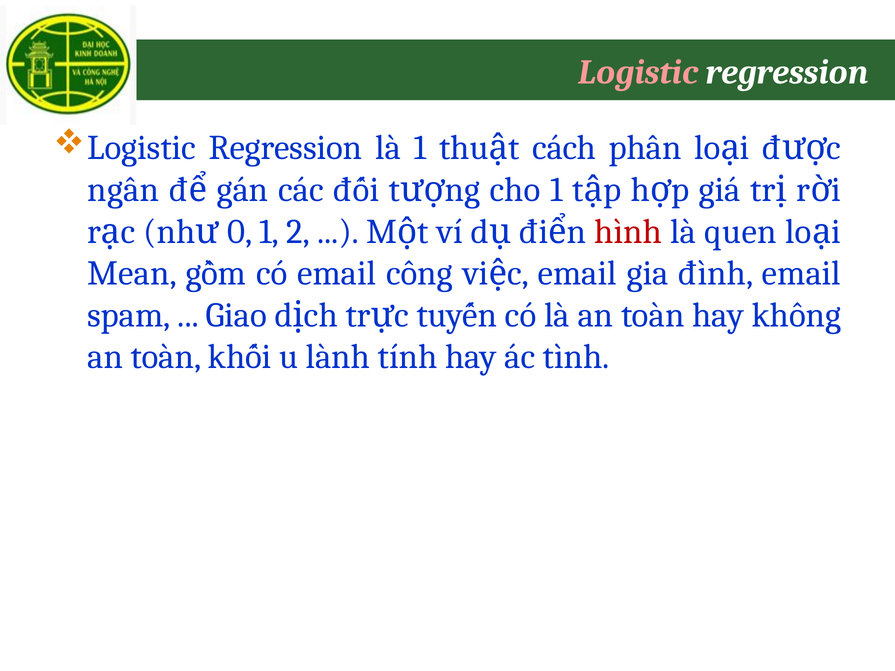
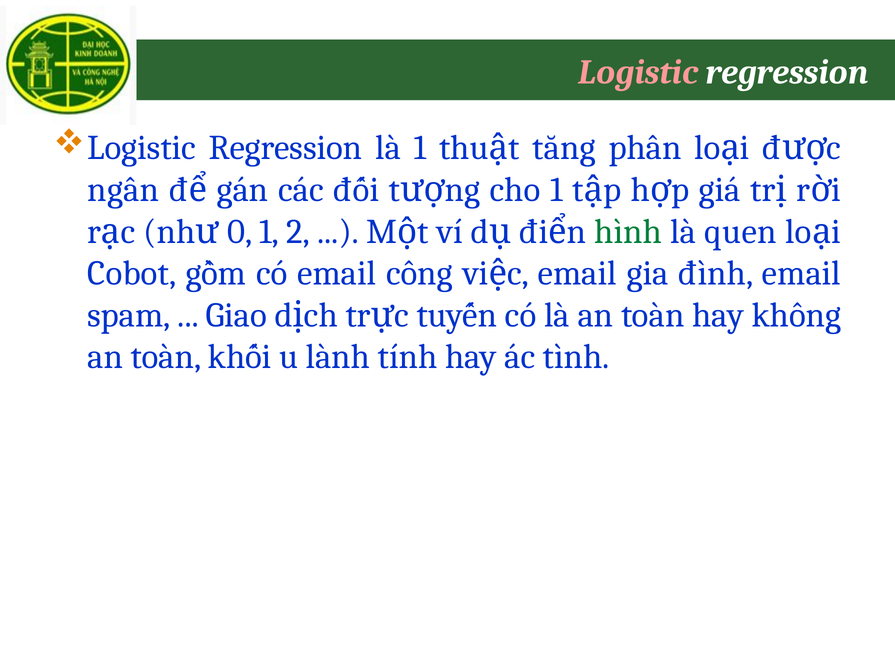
cách: cách -> tăng
hình colour: red -> green
Mean: Mean -> Cobot
